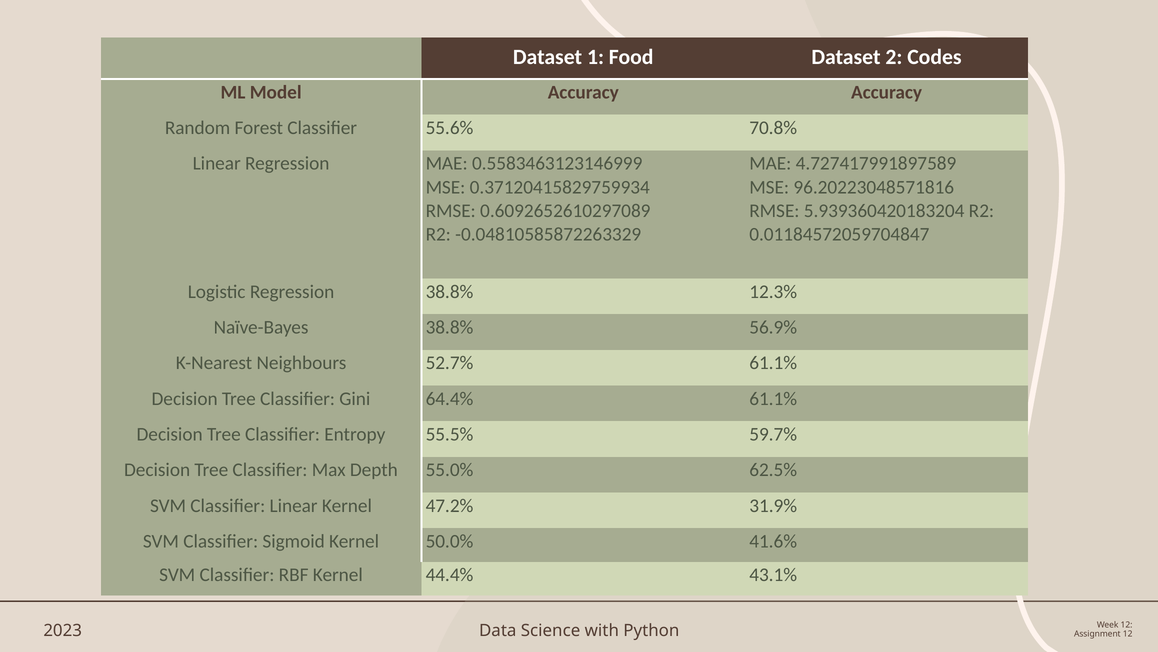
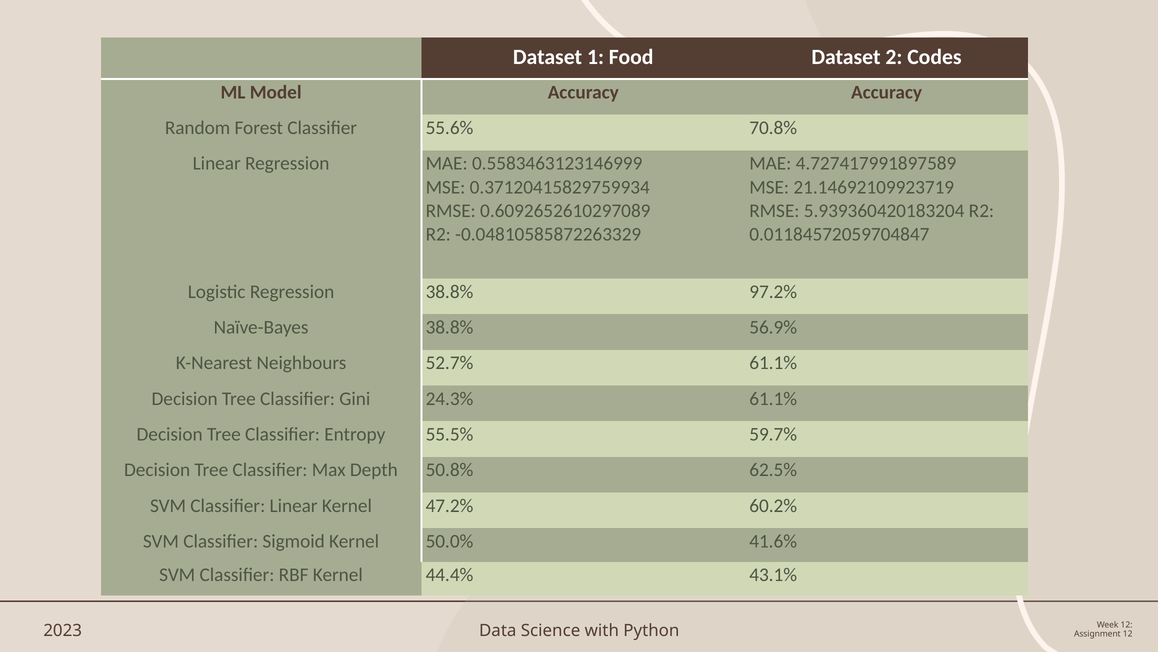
96.20223048571816: 96.20223048571816 -> 21.14692109923719
12.3%: 12.3% -> 97.2%
64.4%: 64.4% -> 24.3%
55.0%: 55.0% -> 50.8%
31.9%: 31.9% -> 60.2%
